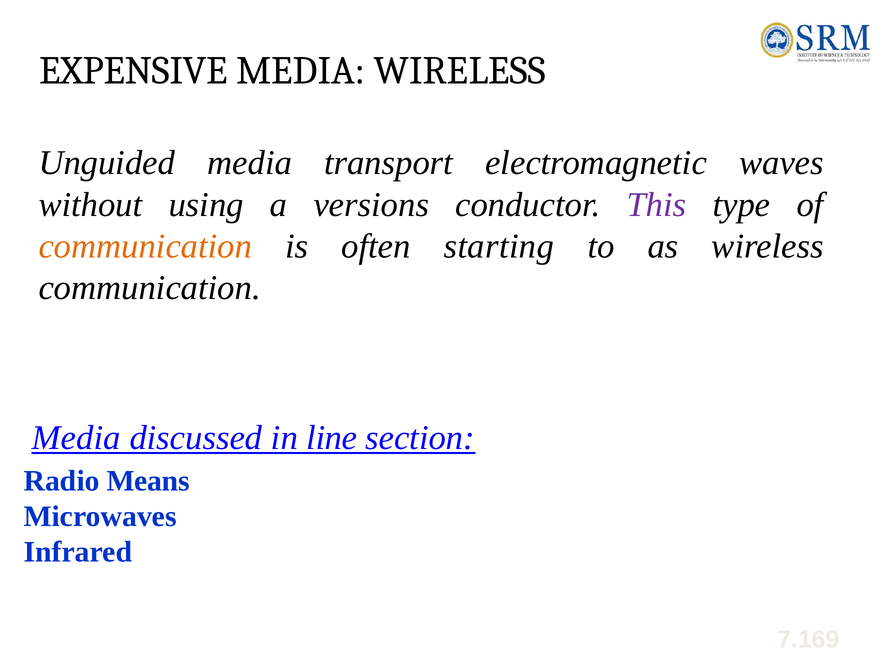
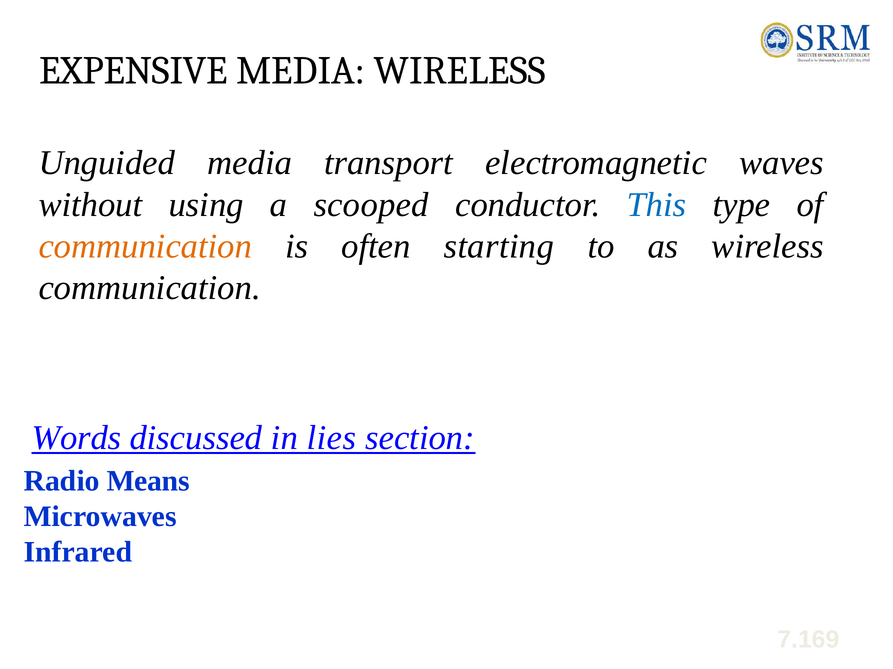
versions: versions -> scooped
This colour: purple -> blue
Media at (76, 438): Media -> Words
line: line -> lies
